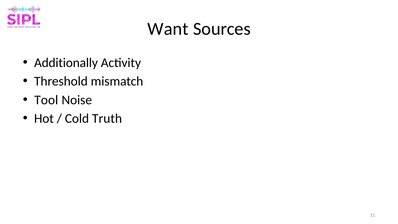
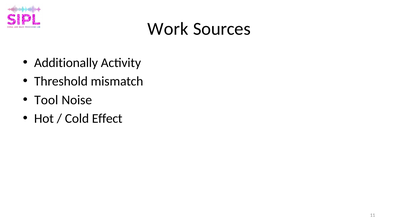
Want: Want -> Work
Truth: Truth -> Effect
